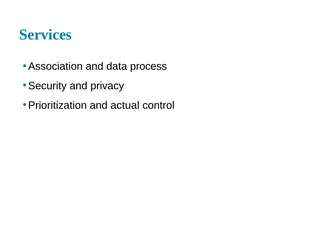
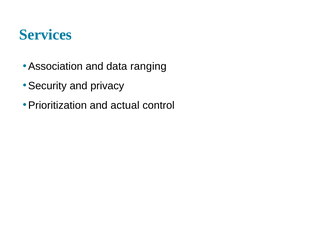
process: process -> ranging
